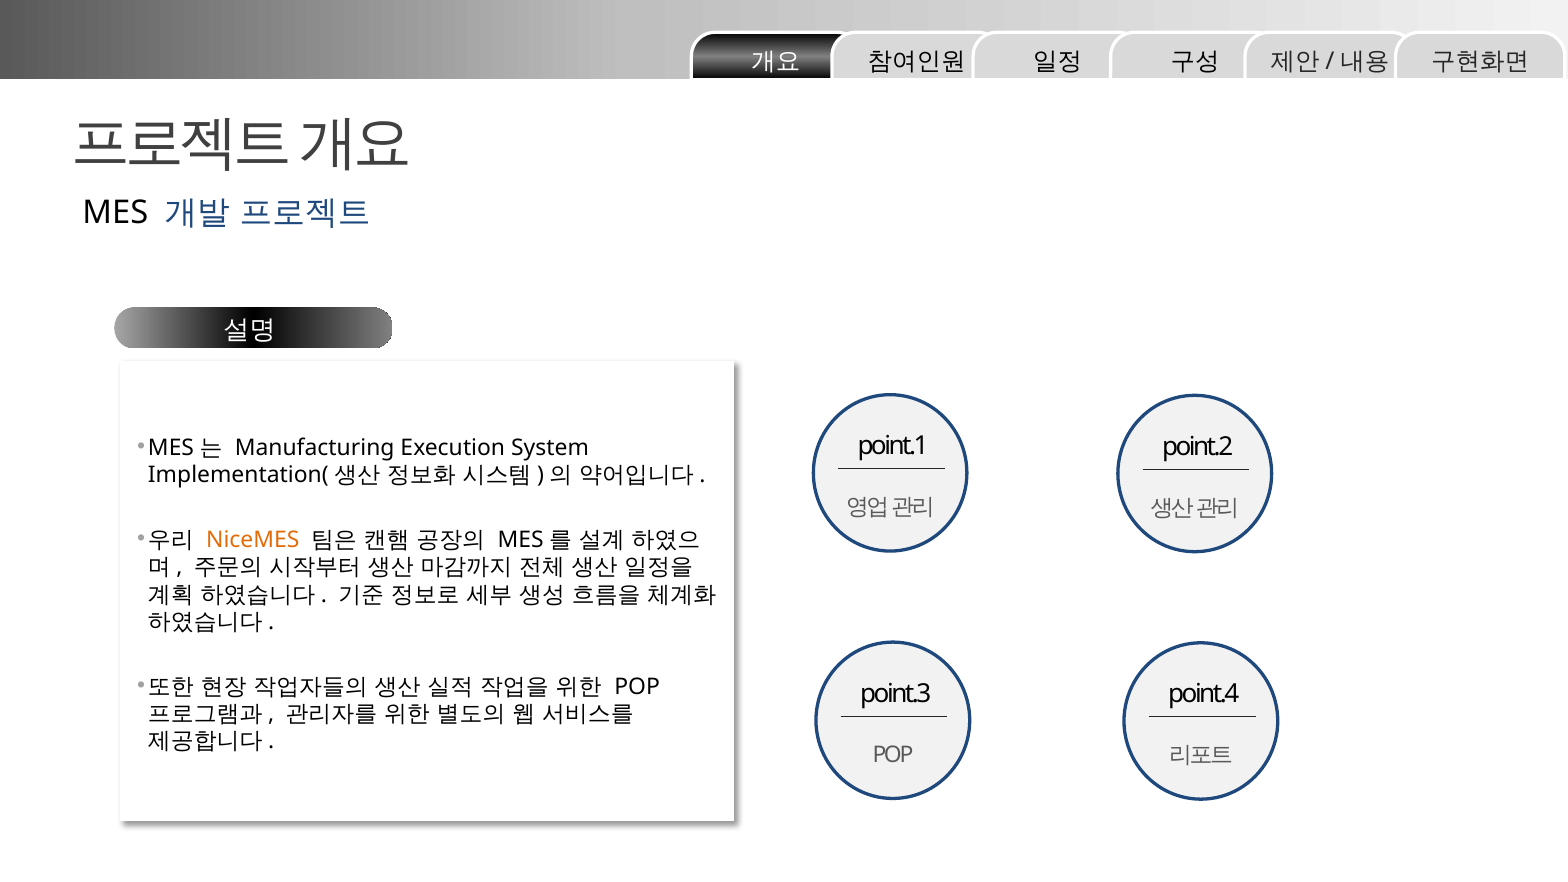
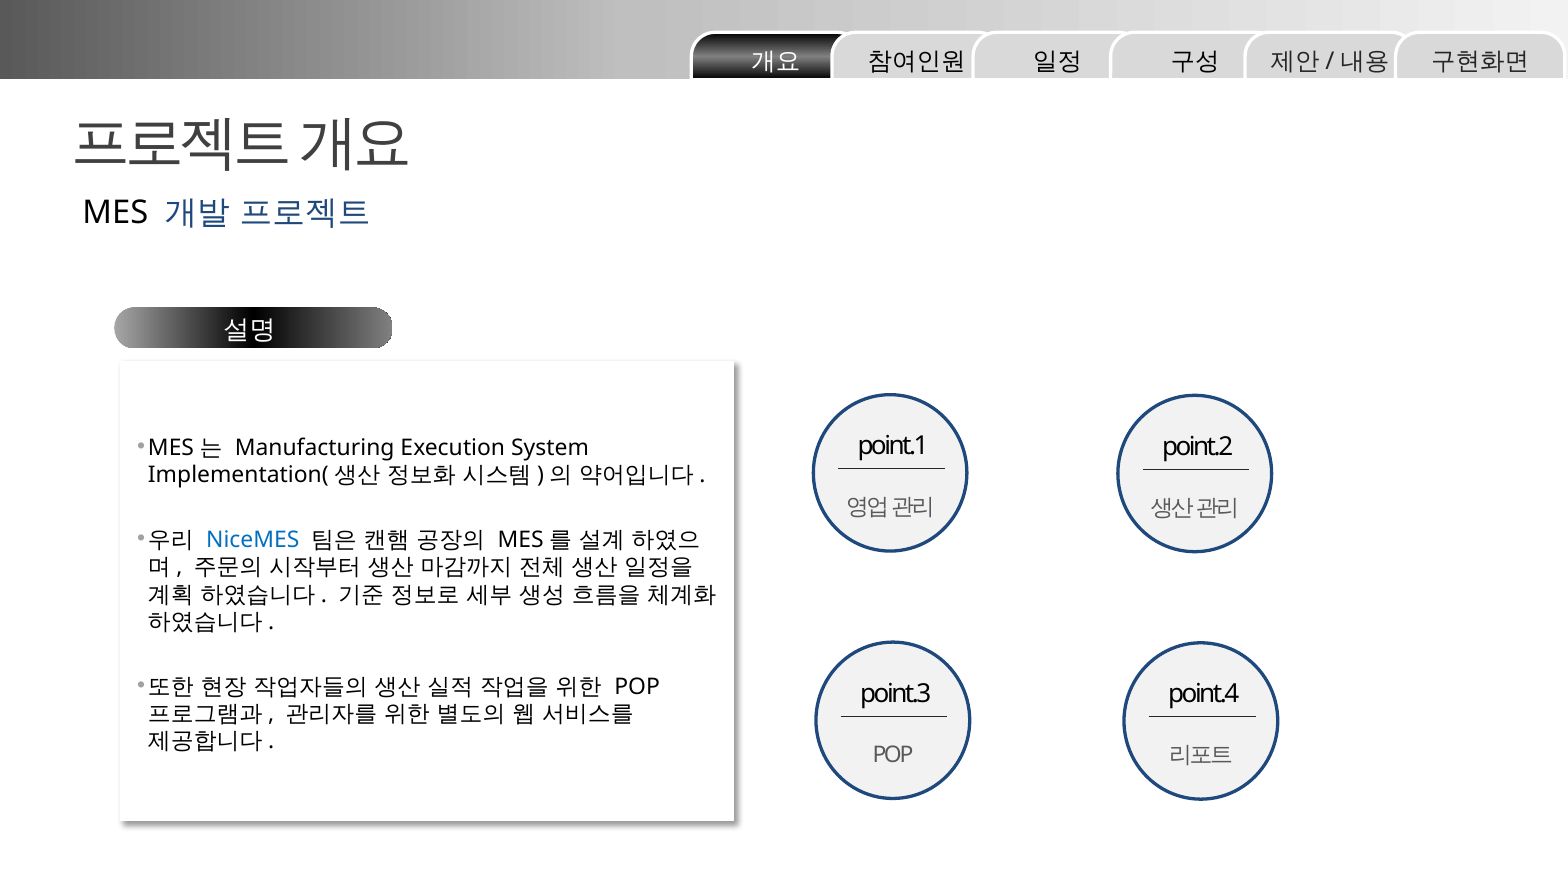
NiceMES colour: orange -> blue
